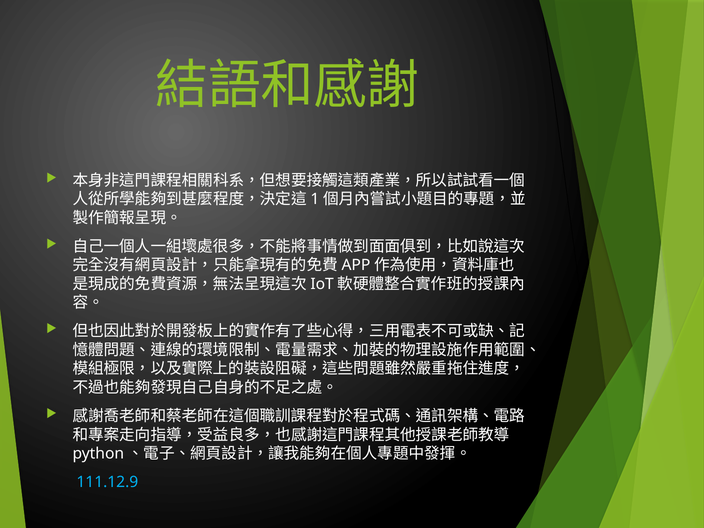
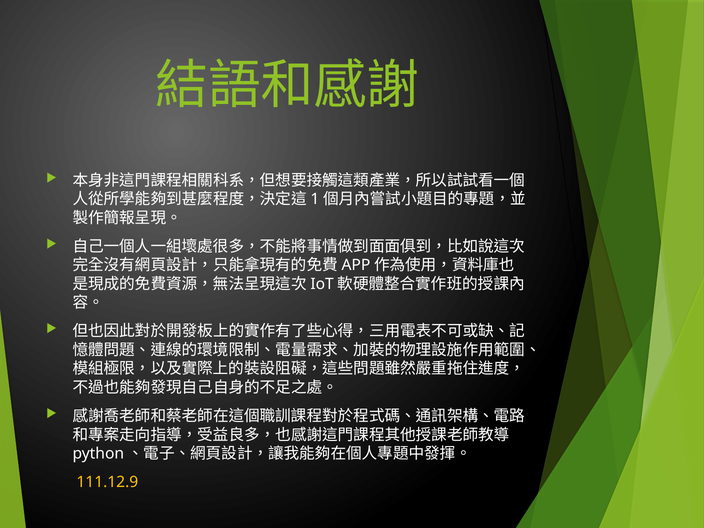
111.12.9 colour: light blue -> yellow
